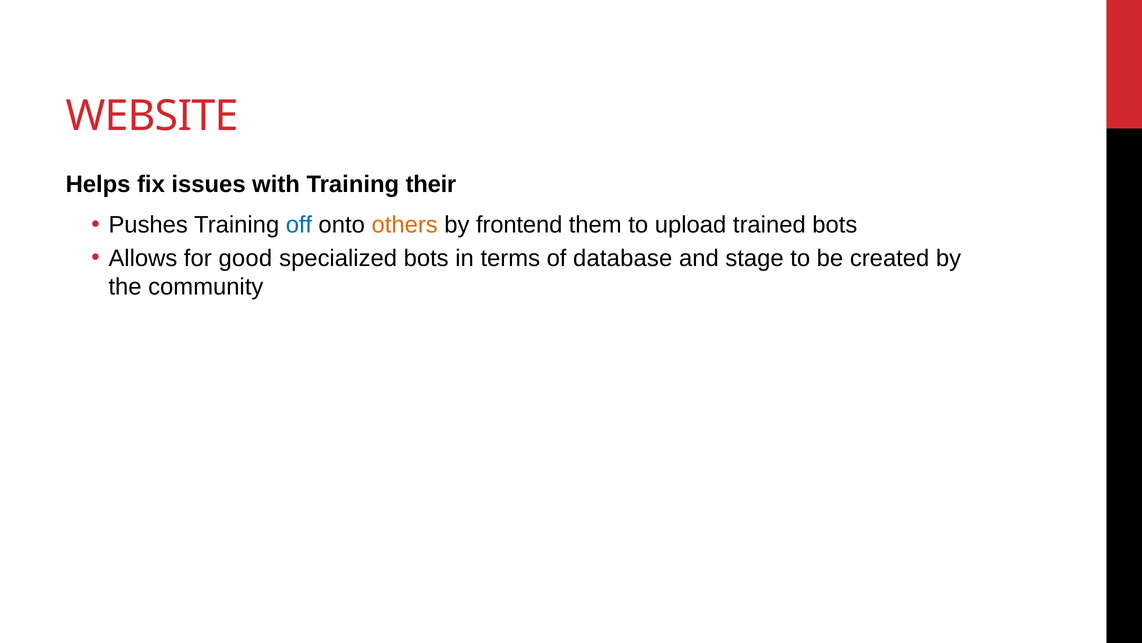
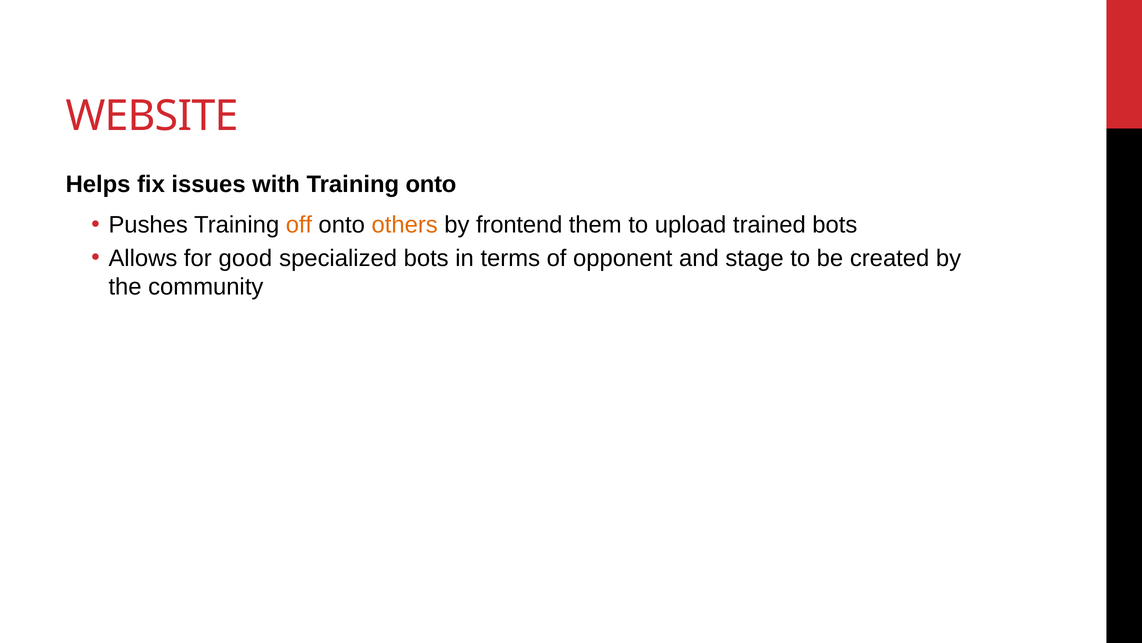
Training their: their -> onto
off colour: blue -> orange
database: database -> opponent
